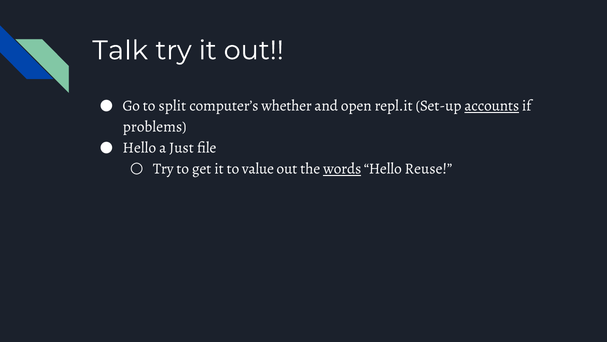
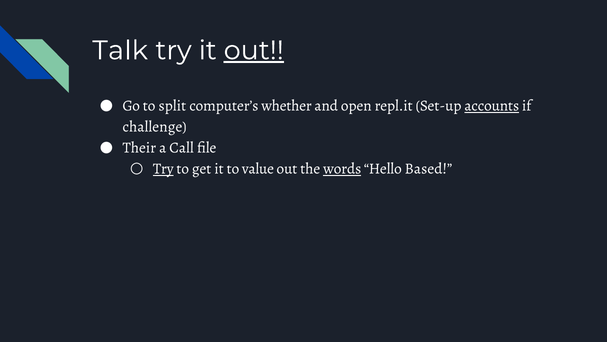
out at (254, 50) underline: none -> present
problems: problems -> challenge
Hello at (139, 148): Hello -> Their
Just: Just -> Call
Try at (163, 169) underline: none -> present
Reuse: Reuse -> Based
